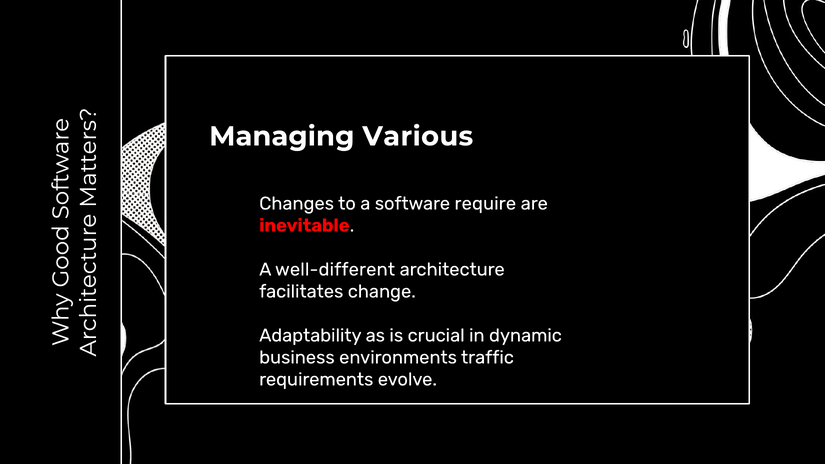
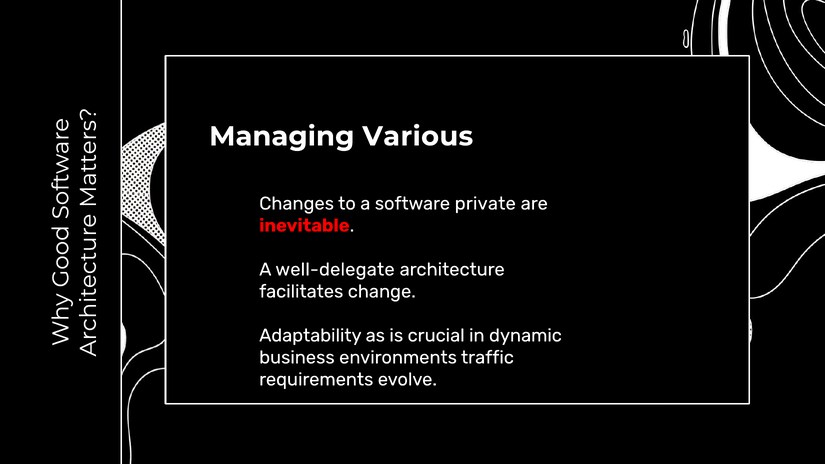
require: require -> private
well-different: well-different -> well-delegate
